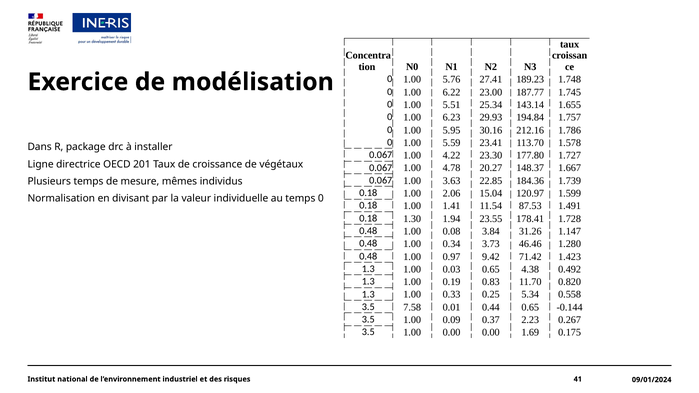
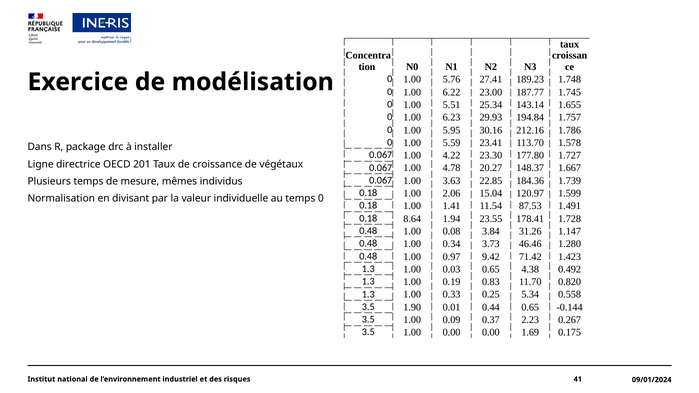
1.30: 1.30 -> 8.64
7.58: 7.58 -> 1.90
